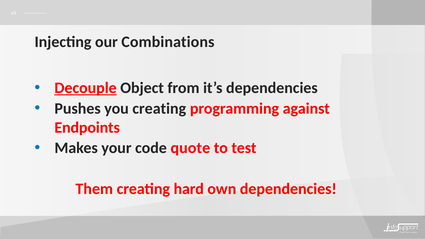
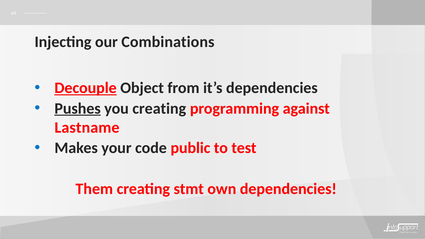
Pushes underline: none -> present
Endpoints: Endpoints -> Lastname
quote: quote -> public
hard: hard -> stmt
